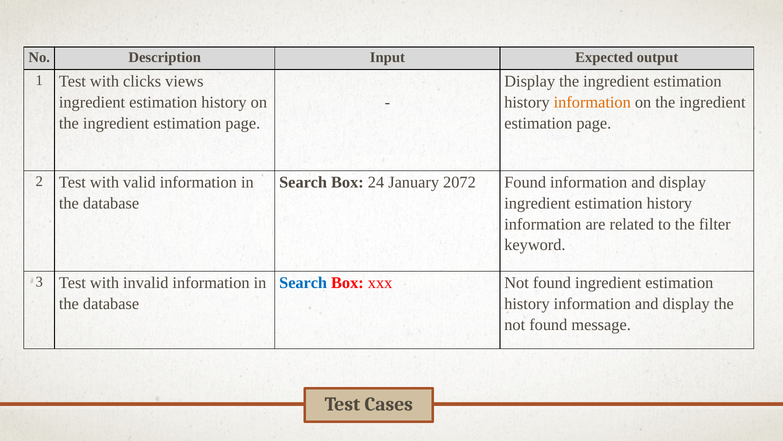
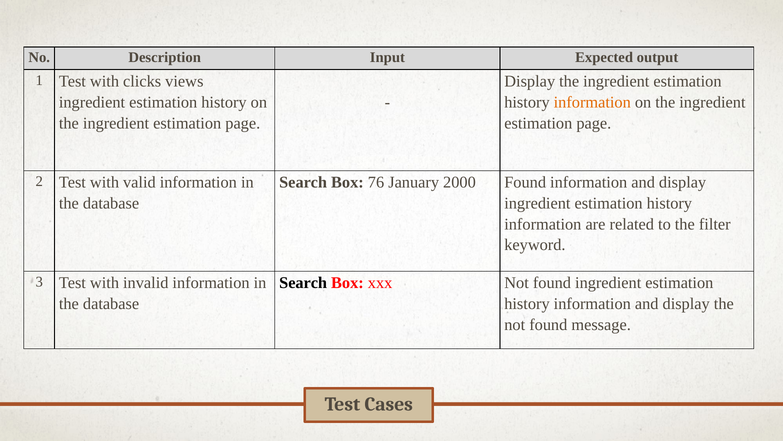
24: 24 -> 76
2072: 2072 -> 2000
Search at (303, 283) colour: blue -> black
